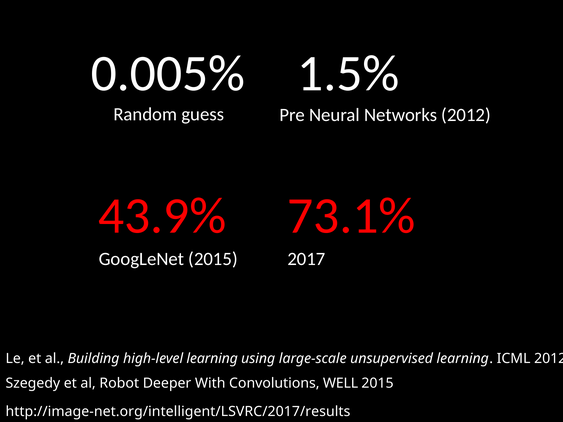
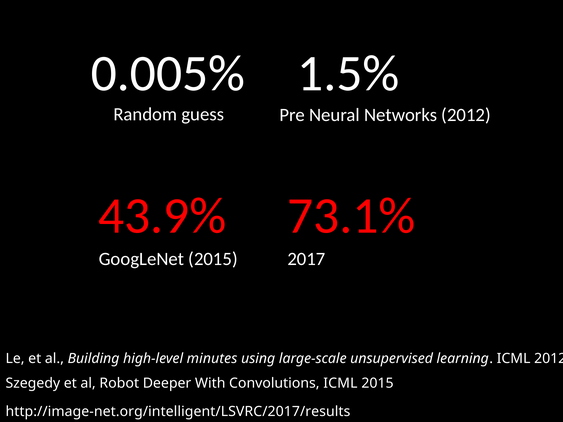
high-level learning: learning -> minutes
Convolutions WELL: WELL -> ICML
